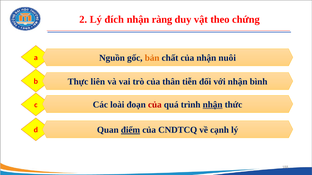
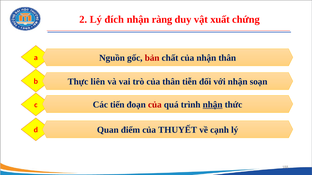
theo: theo -> xuất
bản colour: orange -> red
nhận nuôi: nuôi -> thân
bình: bình -> soạn
loài: loài -> tiến
điểm underline: present -> none
CNDTCQ: CNDTCQ -> THUYẾT
